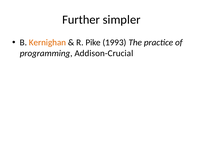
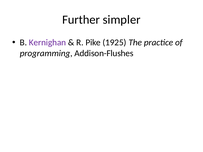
Kernighan colour: orange -> purple
1993: 1993 -> 1925
Addison-Crucial: Addison-Crucial -> Addison-Flushes
